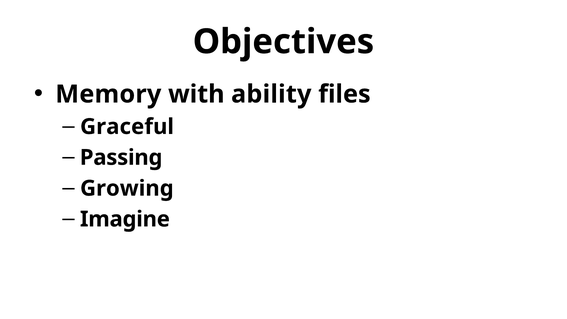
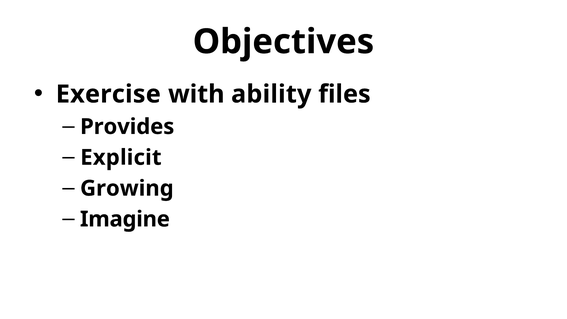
Memory: Memory -> Exercise
Graceful: Graceful -> Provides
Passing: Passing -> Explicit
